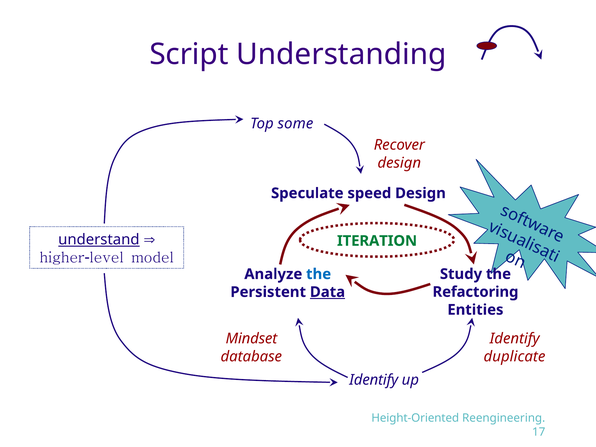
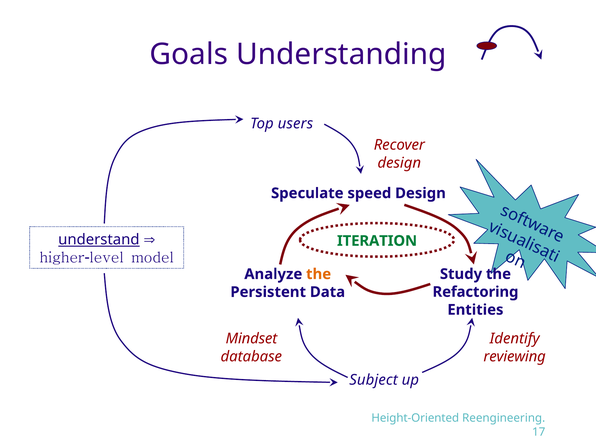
Script: Script -> Goals
some: some -> users
the at (319, 274) colour: blue -> orange
Data underline: present -> none
duplicate: duplicate -> reviewing
Identify at (374, 380): Identify -> Subject
